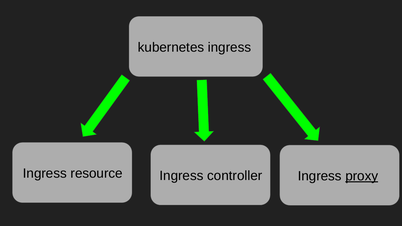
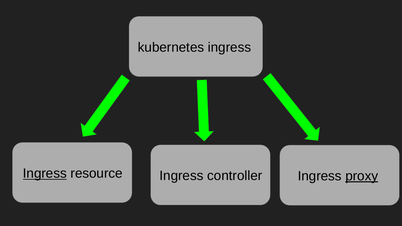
Ingress at (45, 174) underline: none -> present
